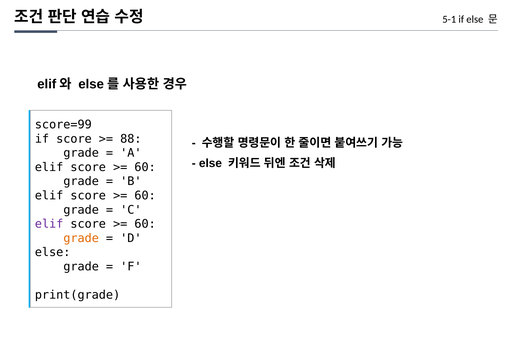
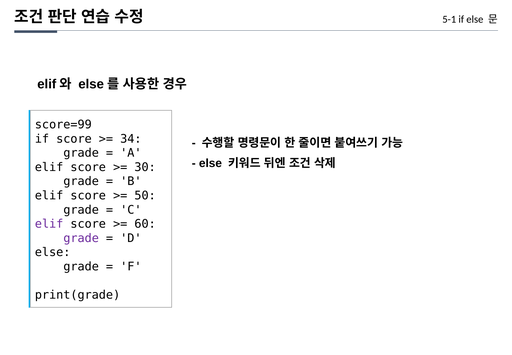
88: 88 -> 34
60 at (145, 167): 60 -> 30
60 at (145, 195): 60 -> 50
grade at (81, 238) colour: orange -> purple
